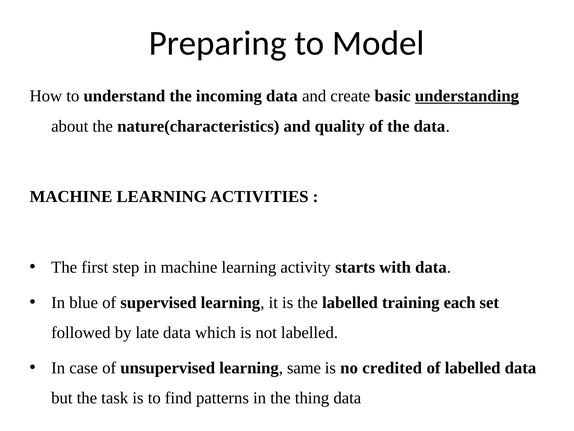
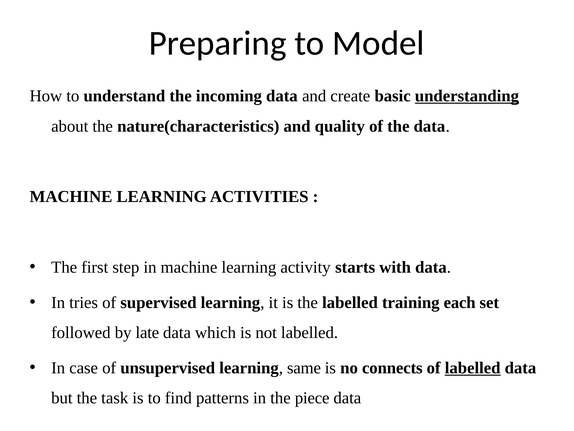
blue: blue -> tries
credited: credited -> connects
labelled at (473, 368) underline: none -> present
thing: thing -> piece
